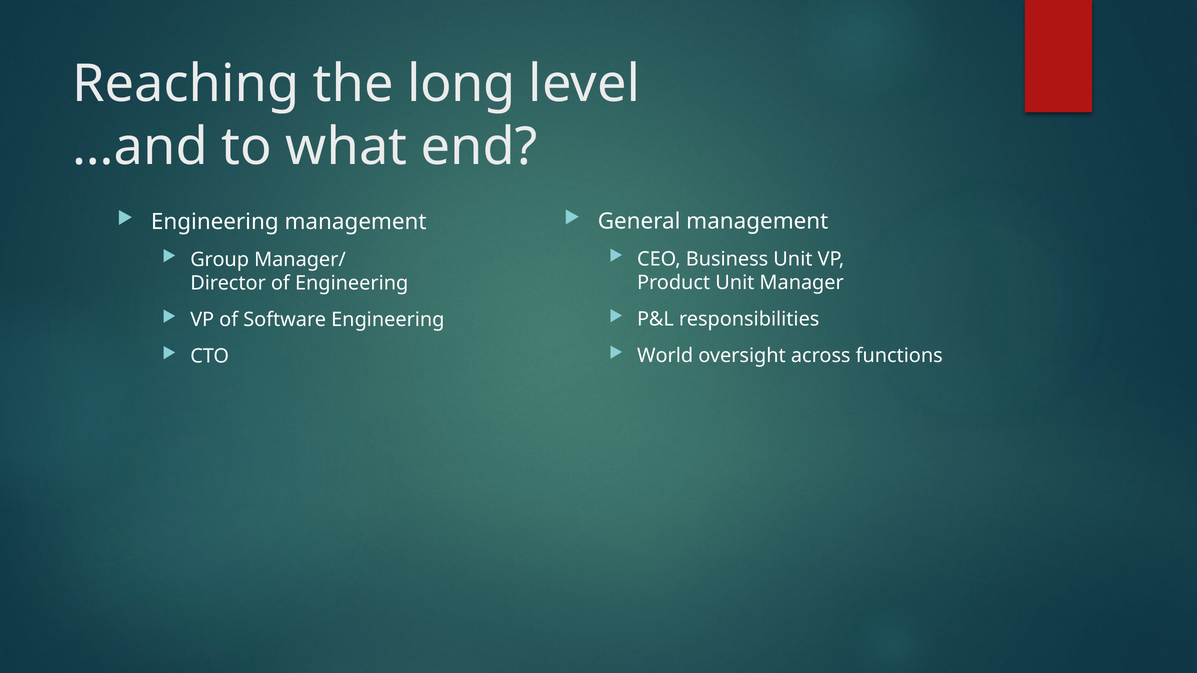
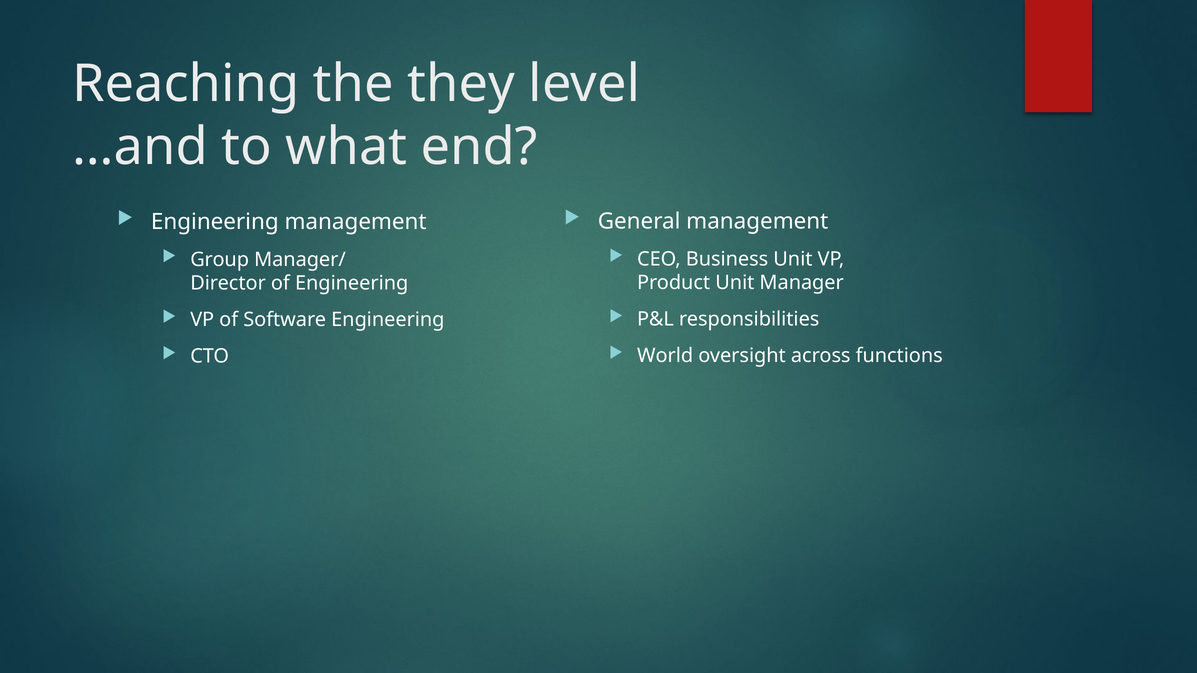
long: long -> they
